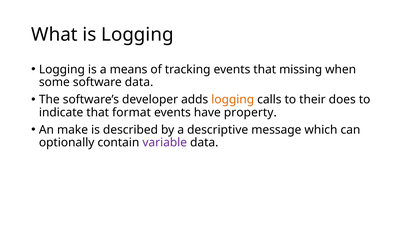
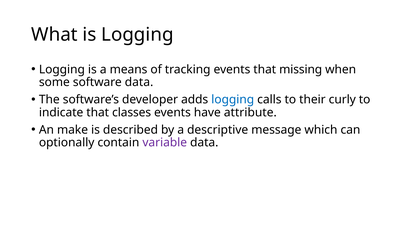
logging at (233, 99) colour: orange -> blue
does: does -> curly
format: format -> classes
property: property -> attribute
